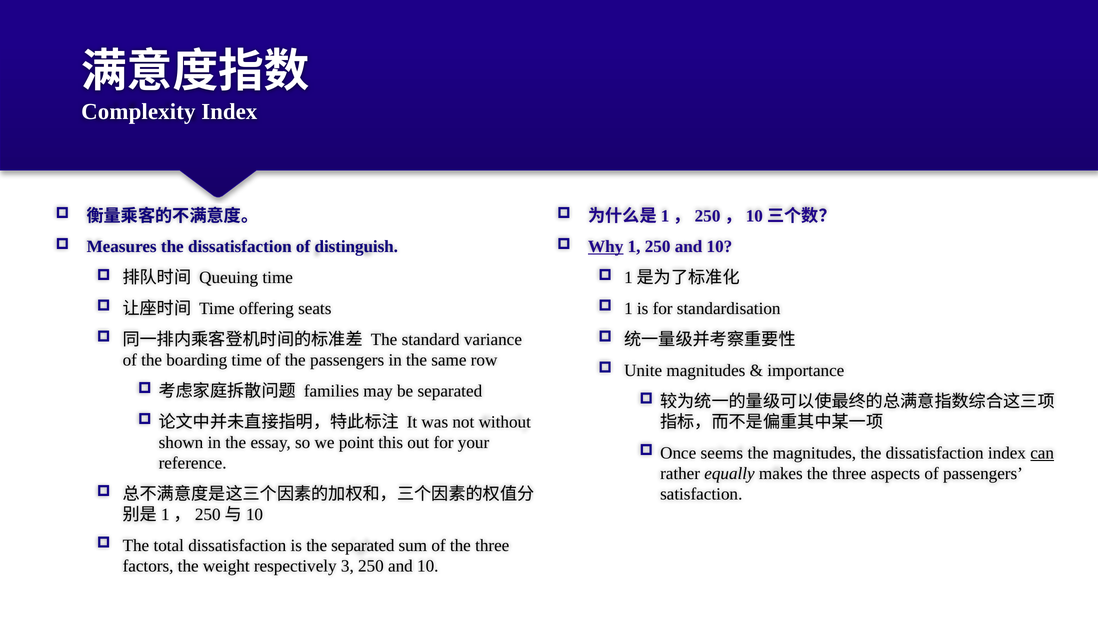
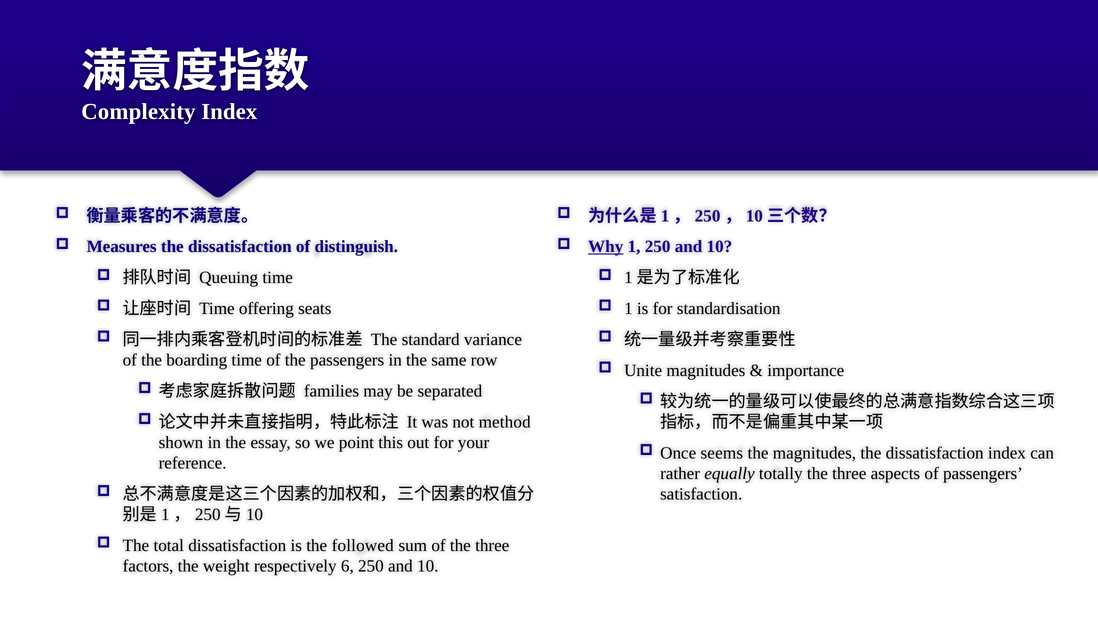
without: without -> method
can underline: present -> none
makes: makes -> totally
the separated: separated -> followed
3: 3 -> 6
